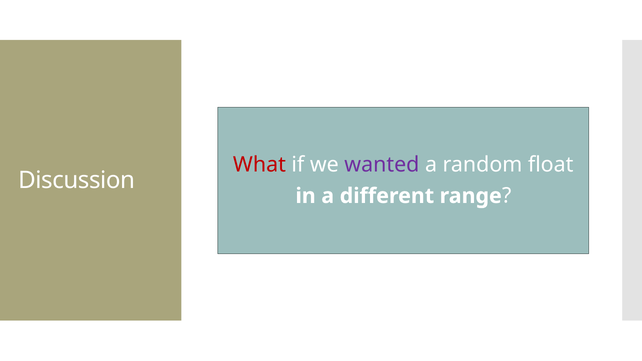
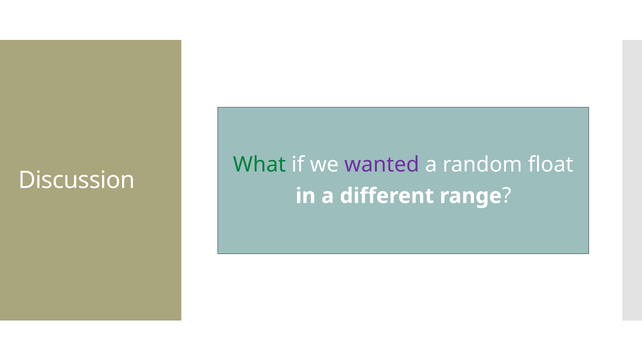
What colour: red -> green
